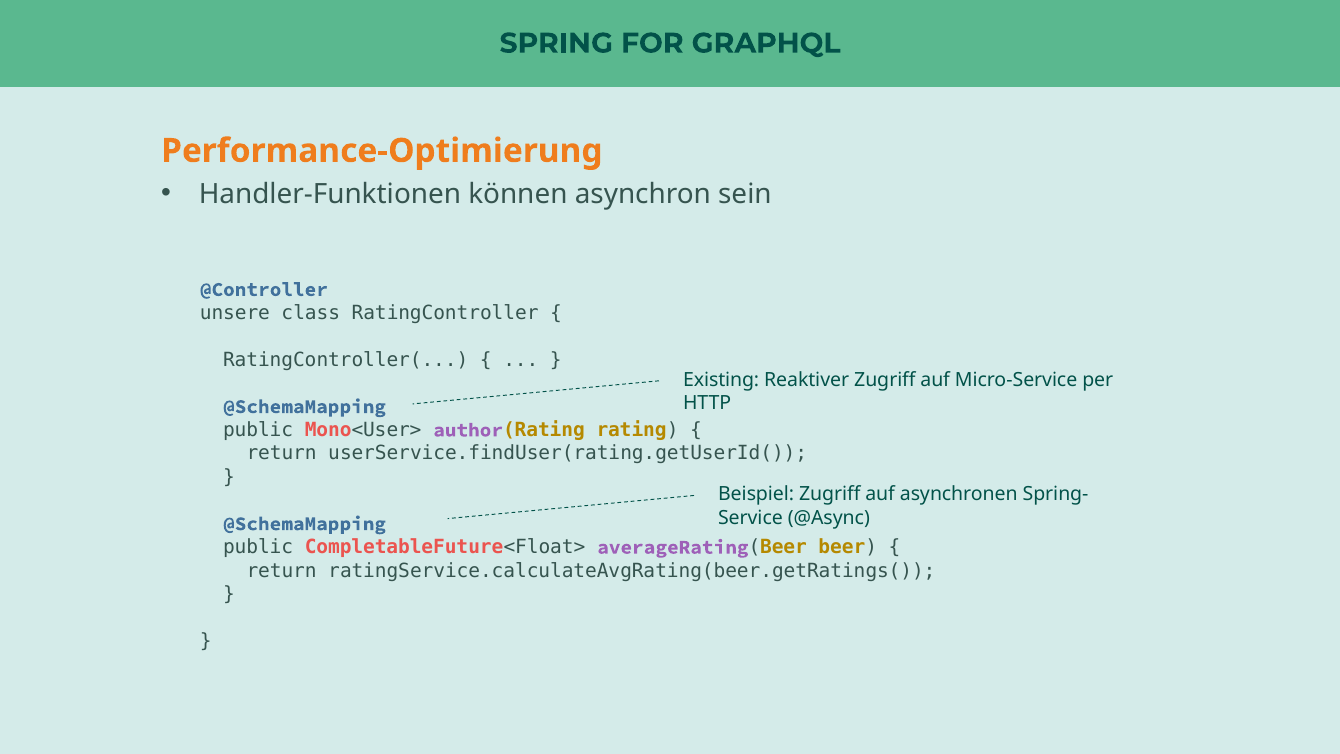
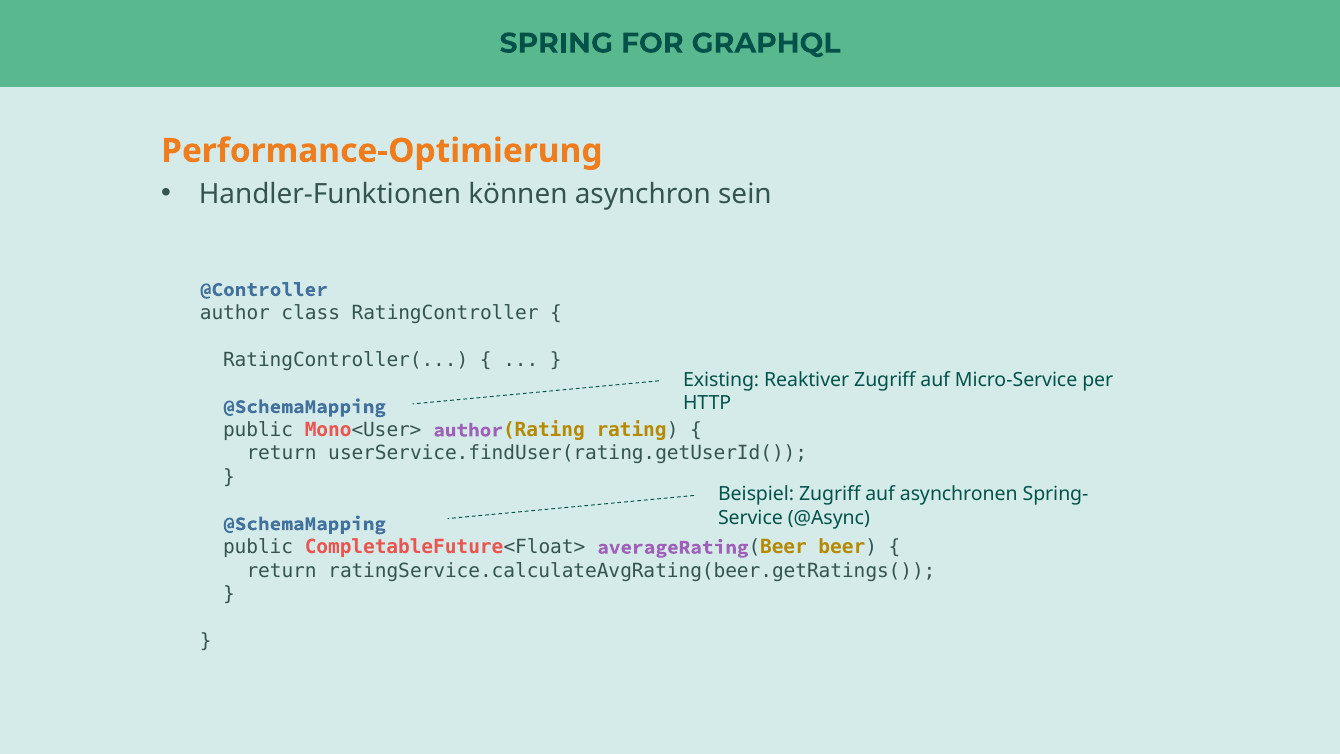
unsere at (235, 313): unsere -> author
